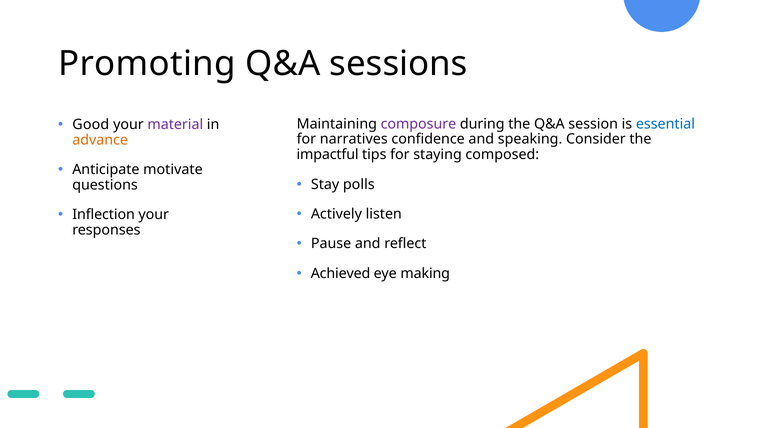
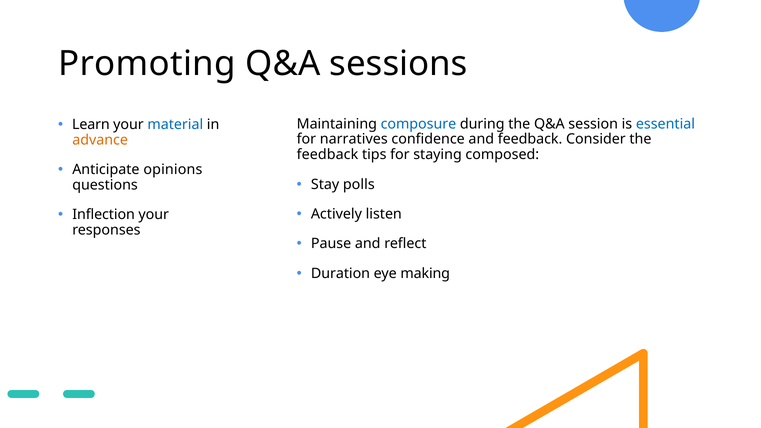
Good: Good -> Learn
material colour: purple -> blue
composure colour: purple -> blue
and speaking: speaking -> feedback
impactful at (328, 155): impactful -> feedback
motivate: motivate -> opinions
Achieved: Achieved -> Duration
